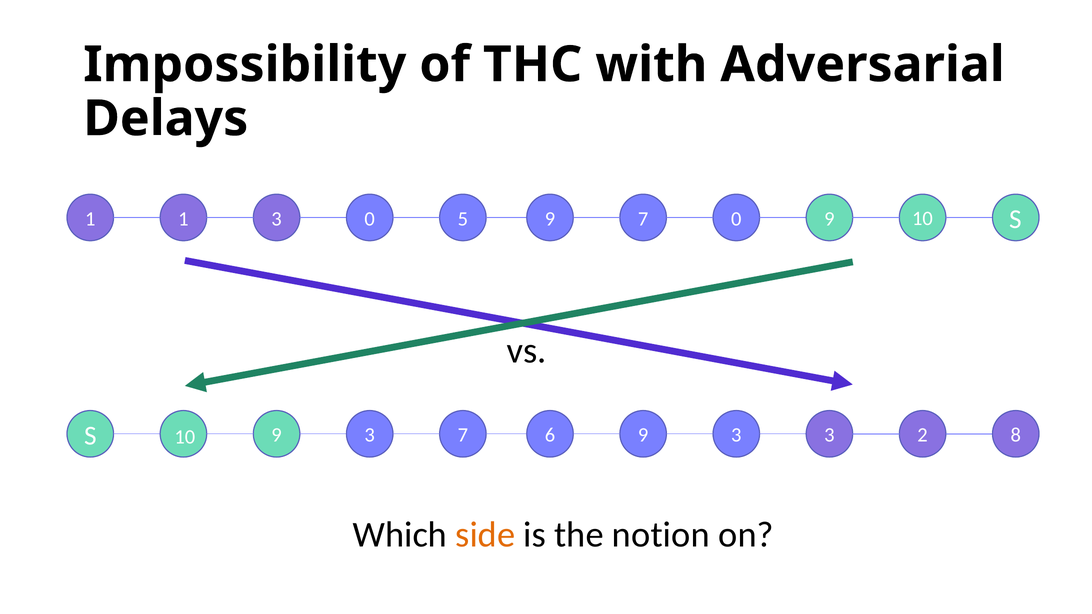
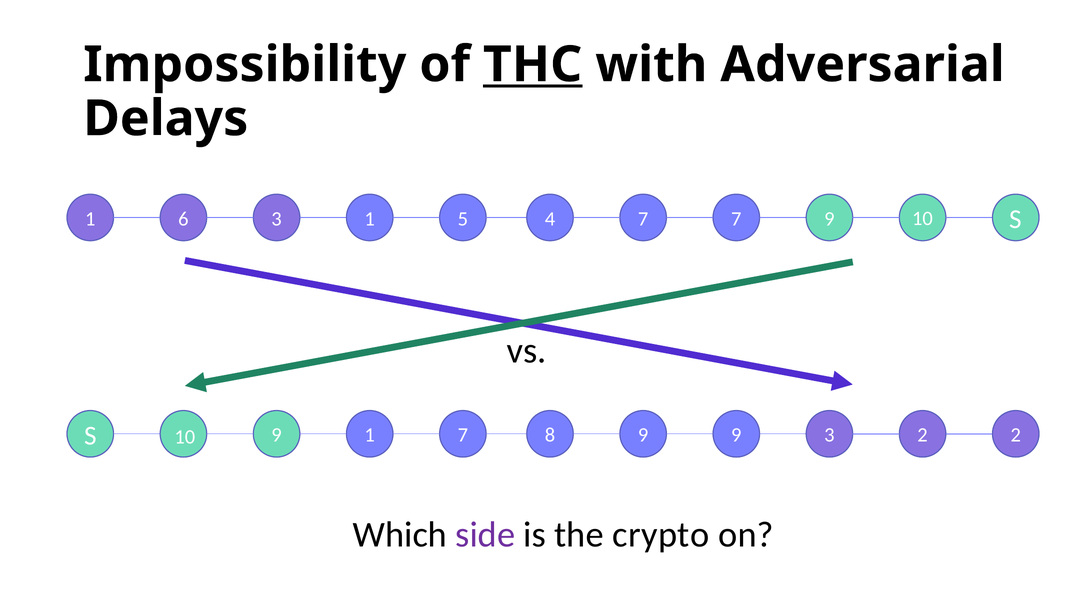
THC underline: none -> present
1 1: 1 -> 6
3 0: 0 -> 1
5 9: 9 -> 4
7 0: 0 -> 7
S 9 3: 3 -> 1
6: 6 -> 8
3 at (736, 435): 3 -> 9
2 8: 8 -> 2
side colour: orange -> purple
notion: notion -> crypto
